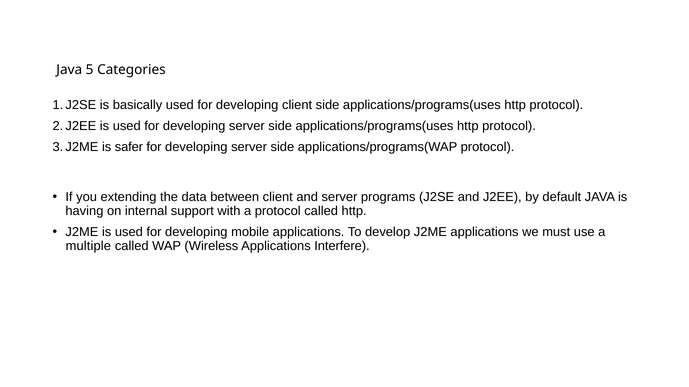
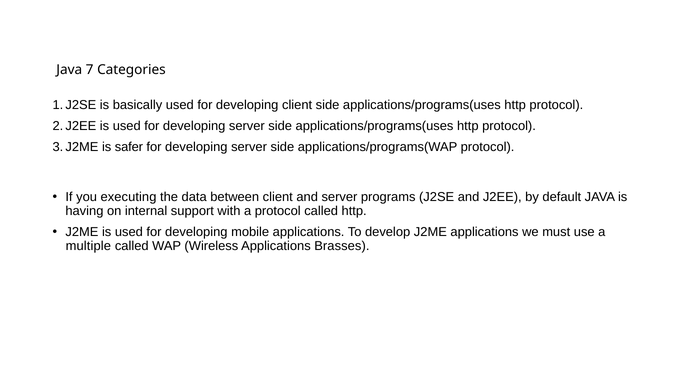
5: 5 -> 7
extending: extending -> executing
Interfere: Interfere -> Brasses
